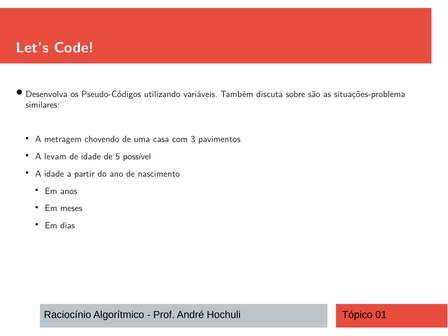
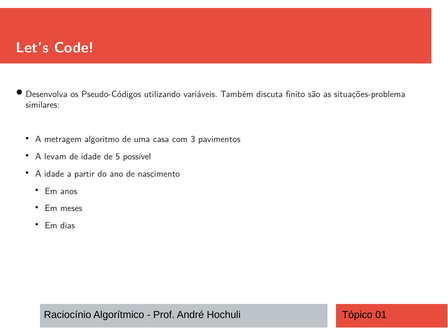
sobre: sobre -> finito
chovendo: chovendo -> algoritmo
